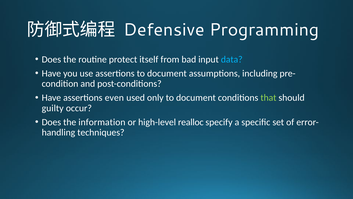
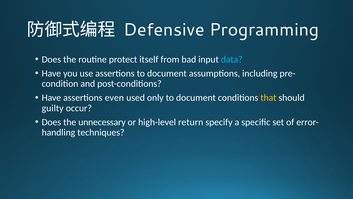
that colour: light green -> yellow
information: information -> unnecessary
realloc: realloc -> return
